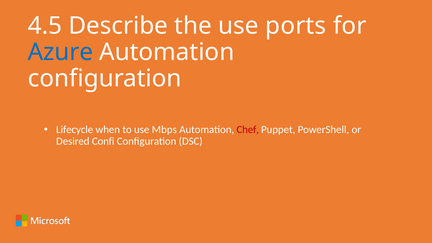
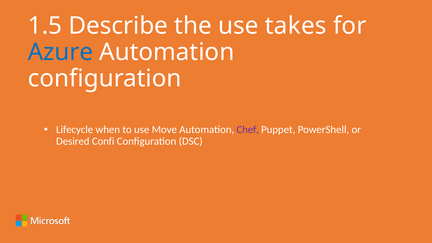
4.5: 4.5 -> 1.5
ports: ports -> takes
Mbps: Mbps -> Move
Chef colour: red -> purple
